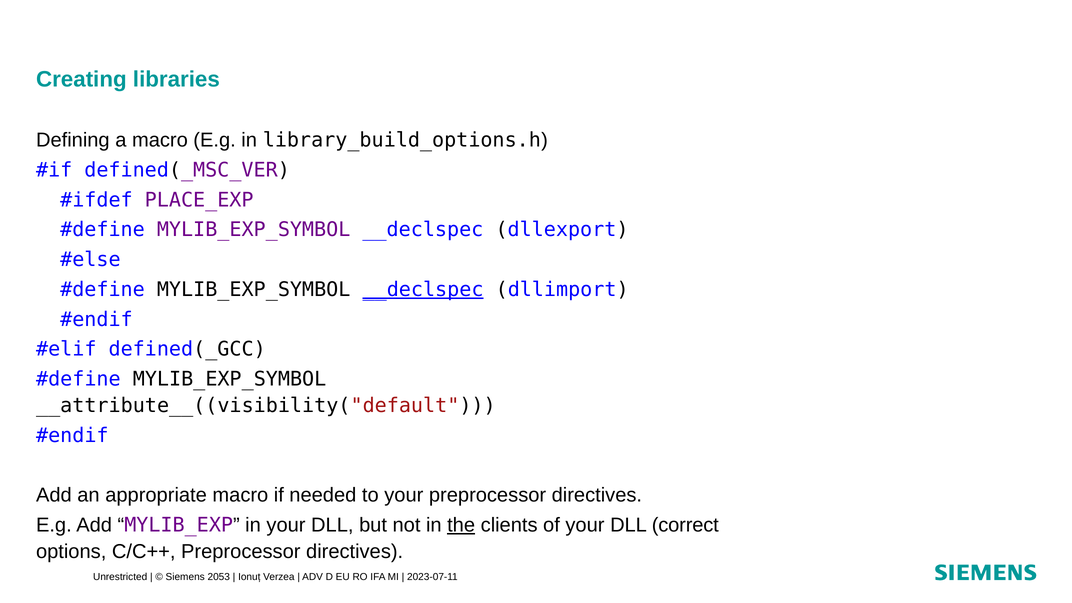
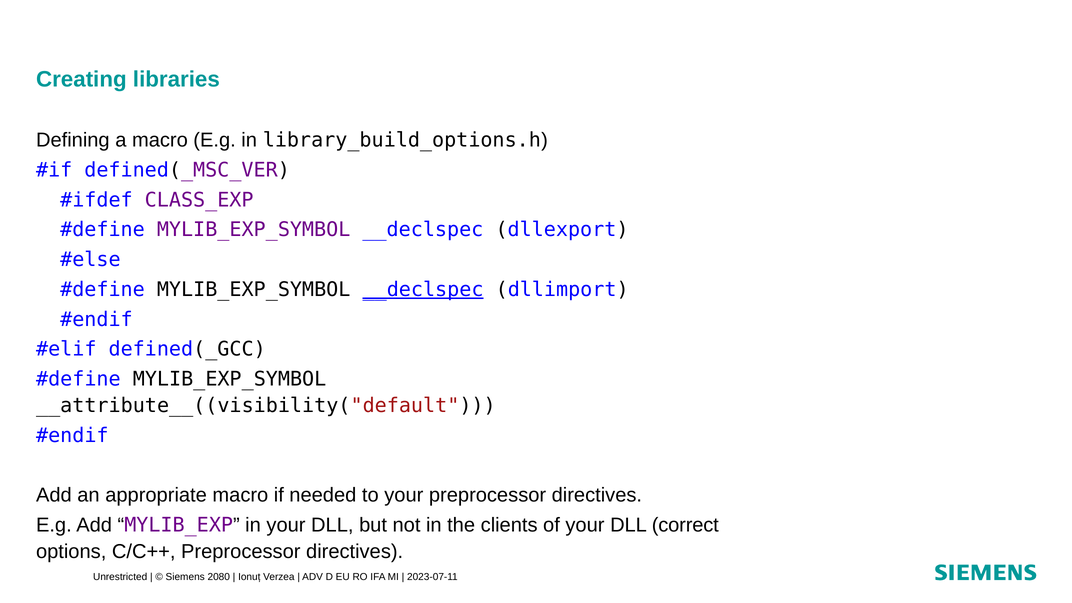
PLACE_EXP: PLACE_EXP -> CLASS_EXP
the underline: present -> none
2053: 2053 -> 2080
